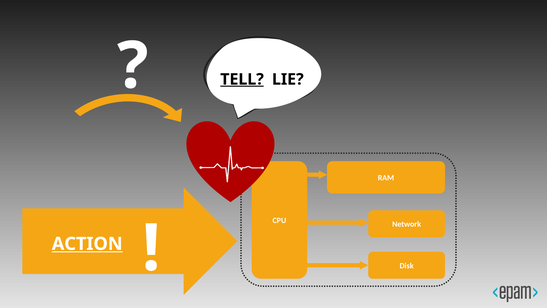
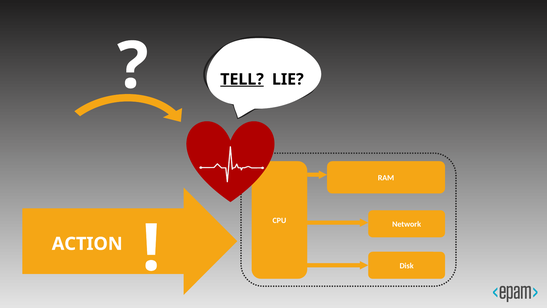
ACTION underline: present -> none
